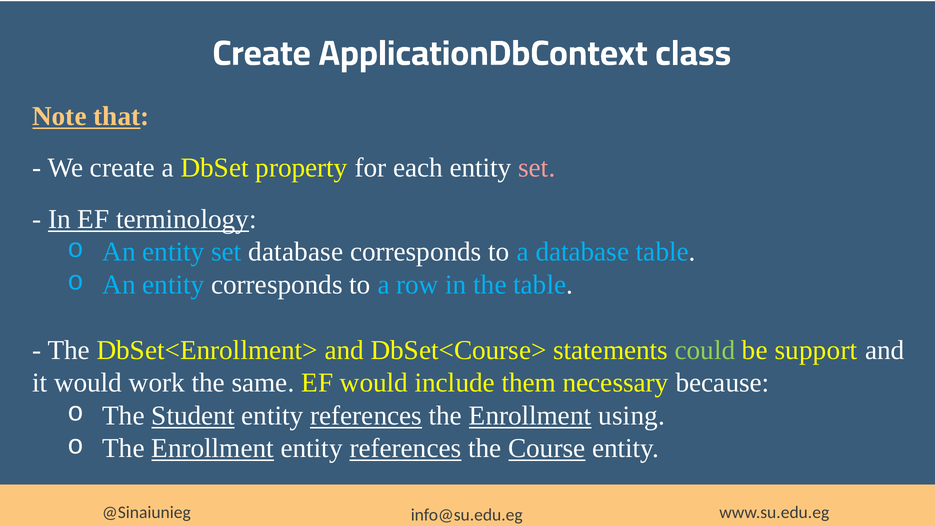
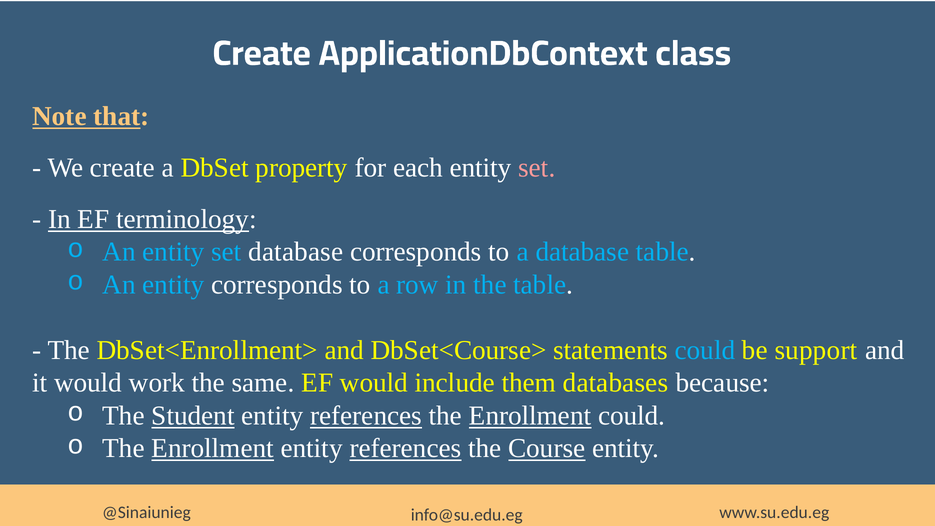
could at (705, 350) colour: light green -> light blue
necessary: necessary -> databases
Enrollment using: using -> could
